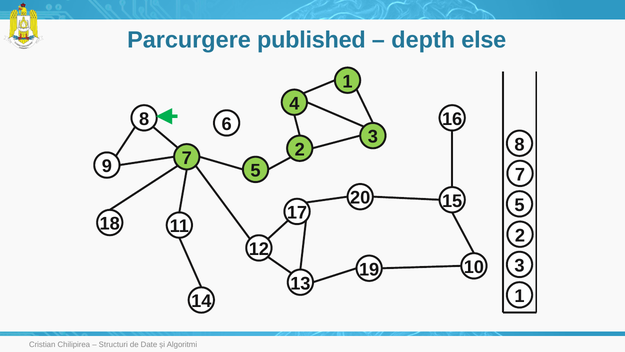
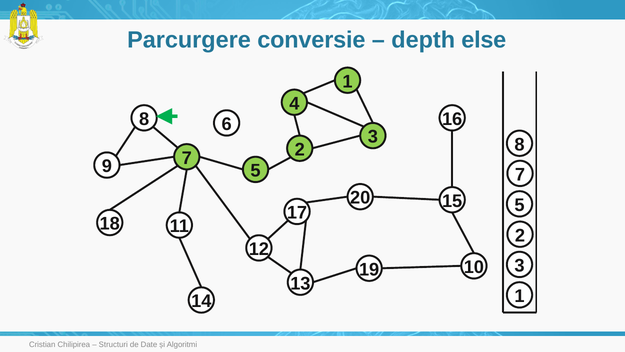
published: published -> conversie
